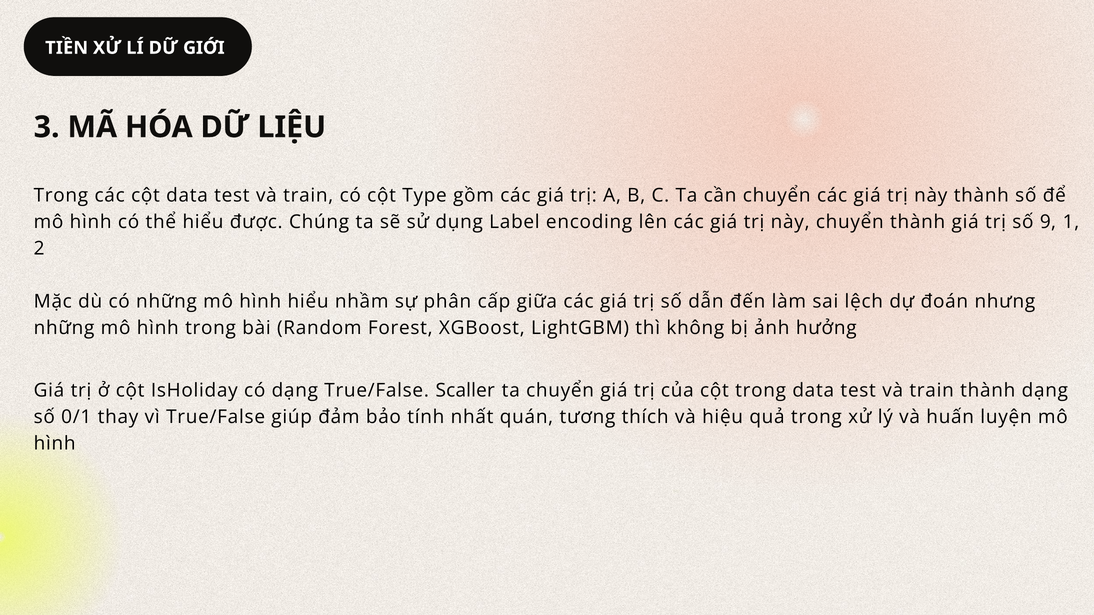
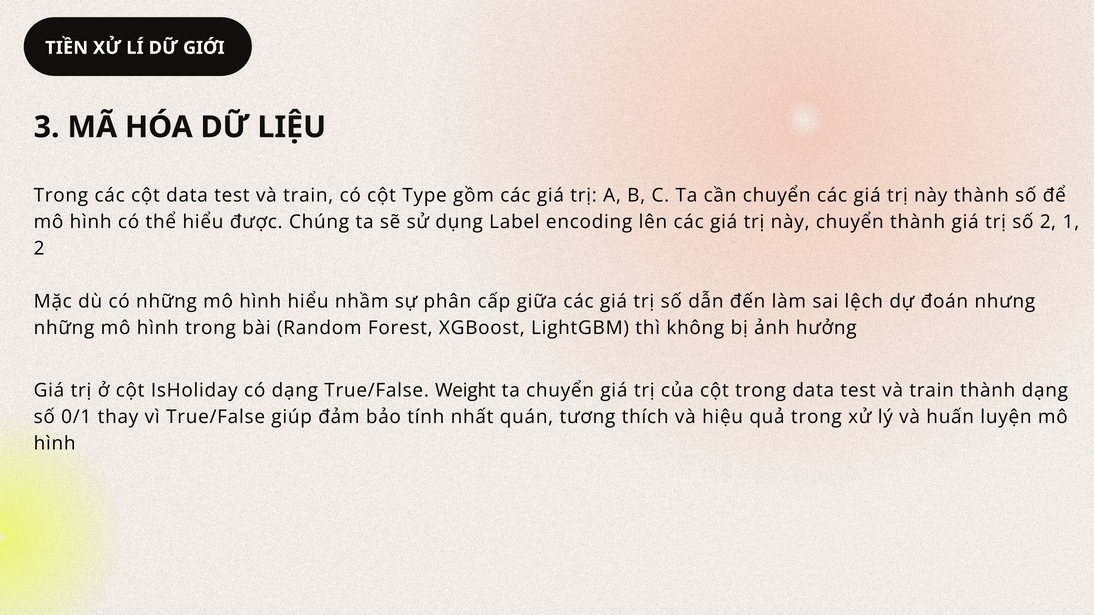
số 9: 9 -> 2
Scaller: Scaller -> Weight
